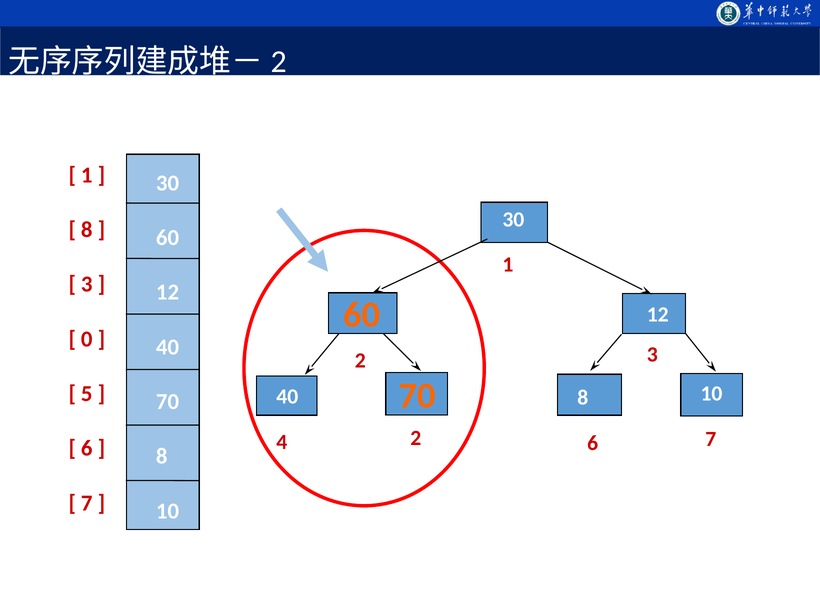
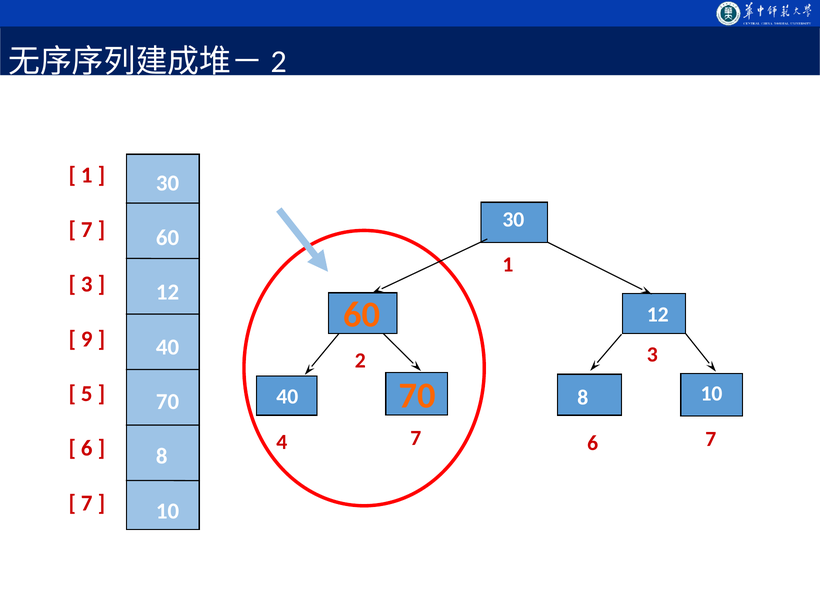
8 at (87, 230): 8 -> 7
0: 0 -> 9
4 2: 2 -> 7
